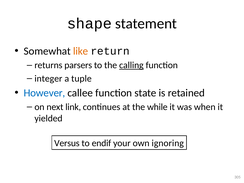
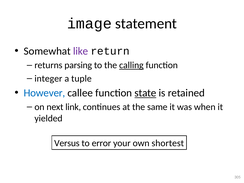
shape: shape -> image
like colour: orange -> purple
parsers: parsers -> parsing
state underline: none -> present
while: while -> same
endif: endif -> error
ignoring: ignoring -> shortest
